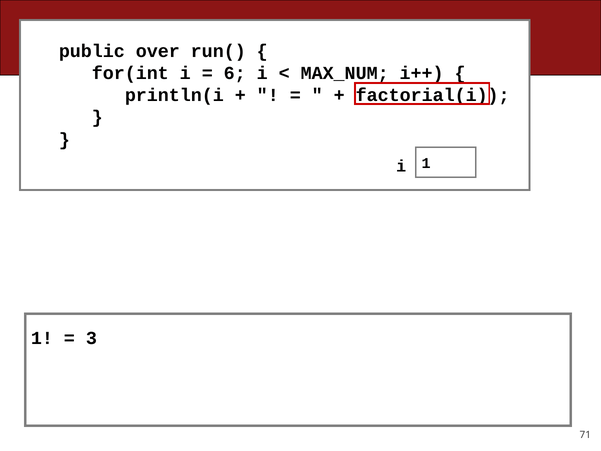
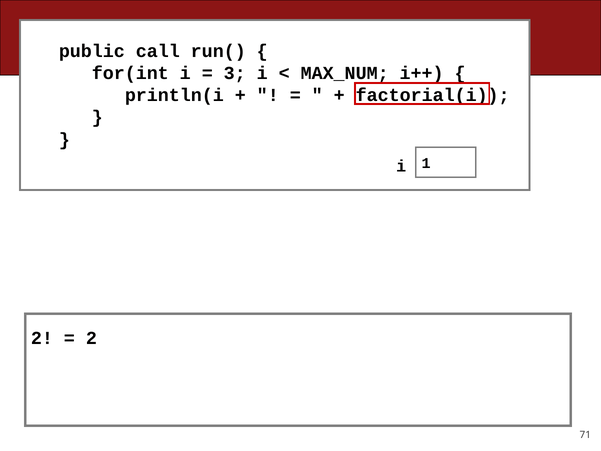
over: over -> call
6: 6 -> 3
1 at (42, 338): 1 -> 2
3 at (91, 338): 3 -> 2
